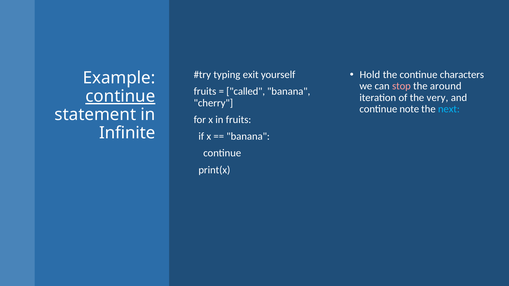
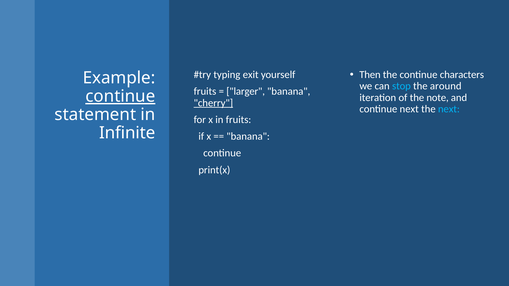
Hold: Hold -> Then
stop colour: pink -> light blue
called: called -> larger
very: very -> note
cherry underline: none -> present
continue note: note -> next
